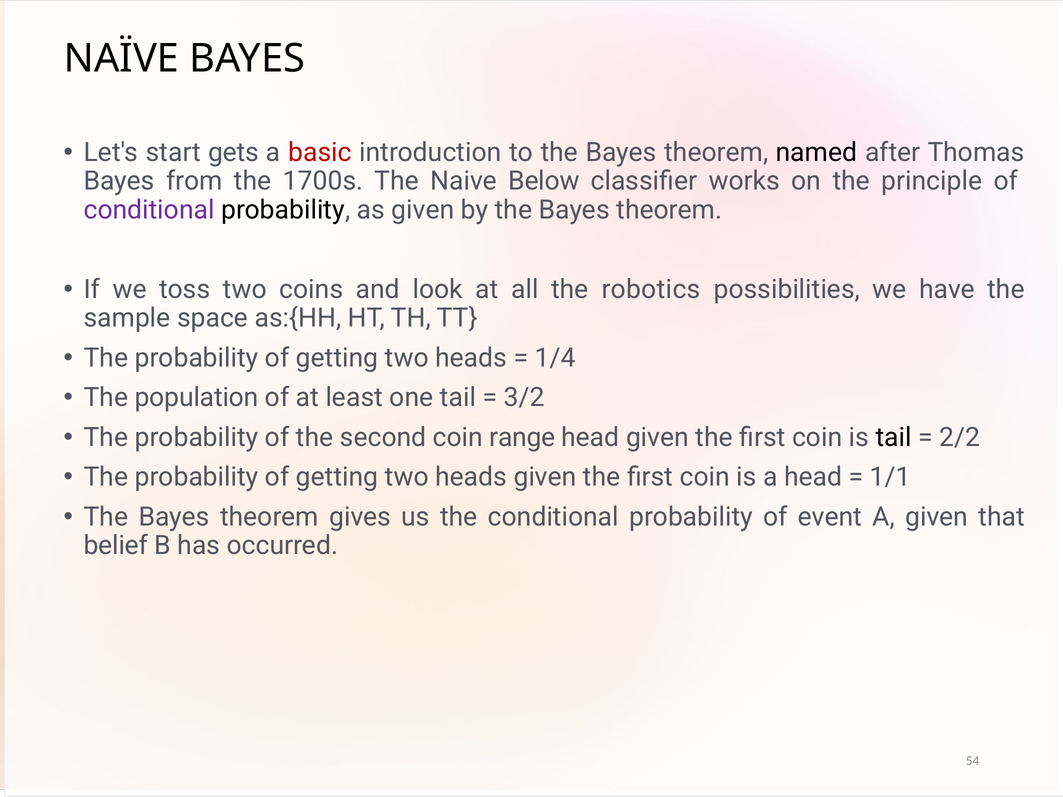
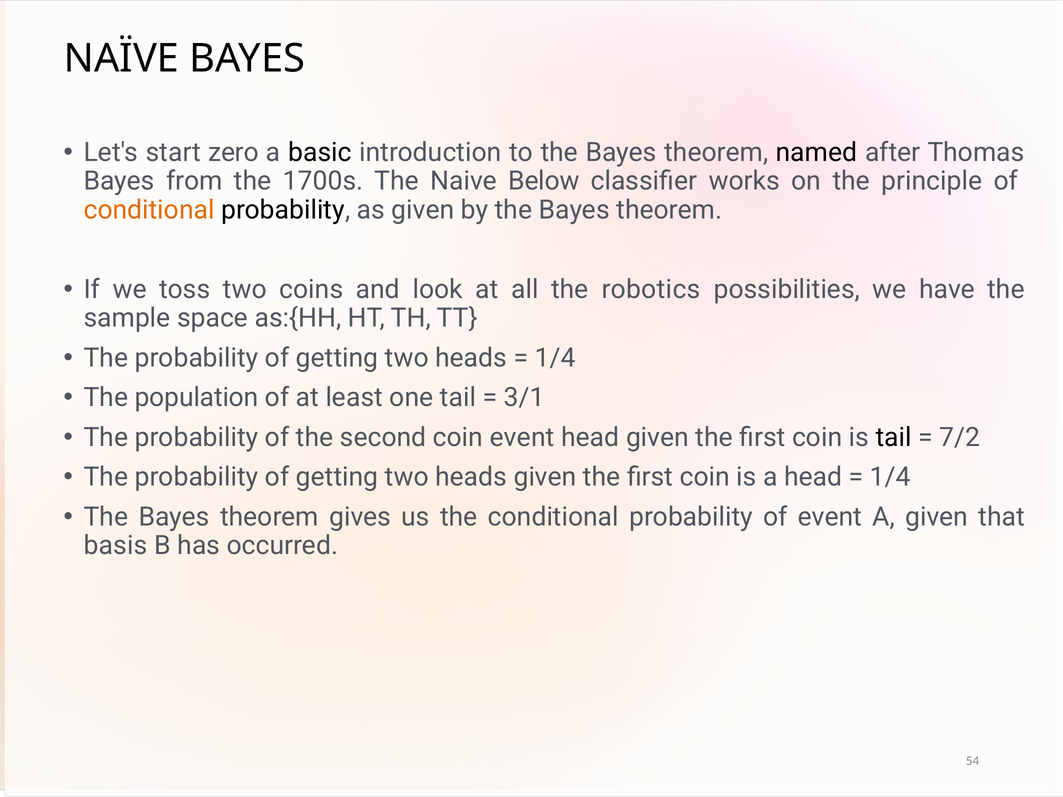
gets: gets -> zero
basic colour: red -> black
conditional at (149, 210) colour: purple -> orange
3/2: 3/2 -> 3/1
coin range: range -> event
2/2: 2/2 -> 7/2
1/1 at (890, 477): 1/1 -> 1/4
belief: belief -> basis
